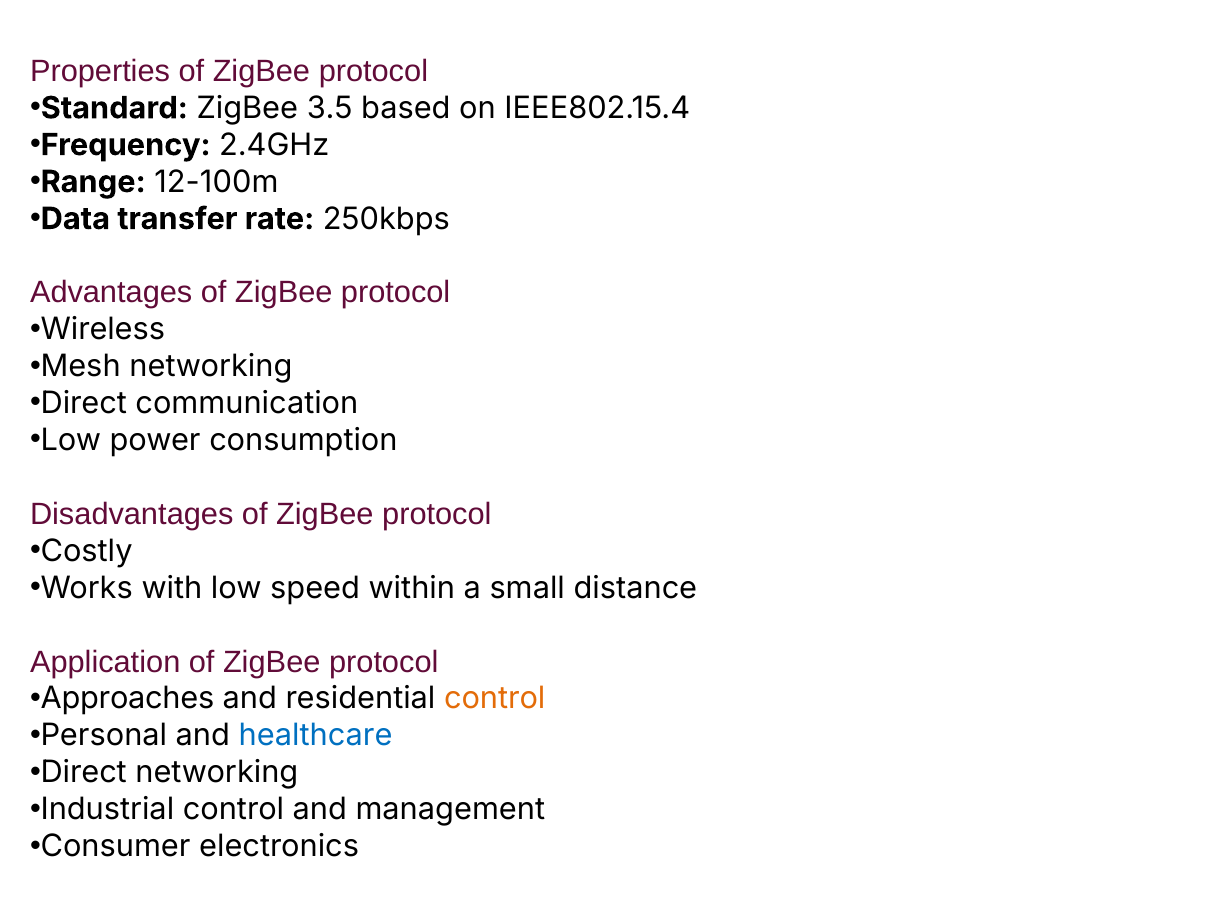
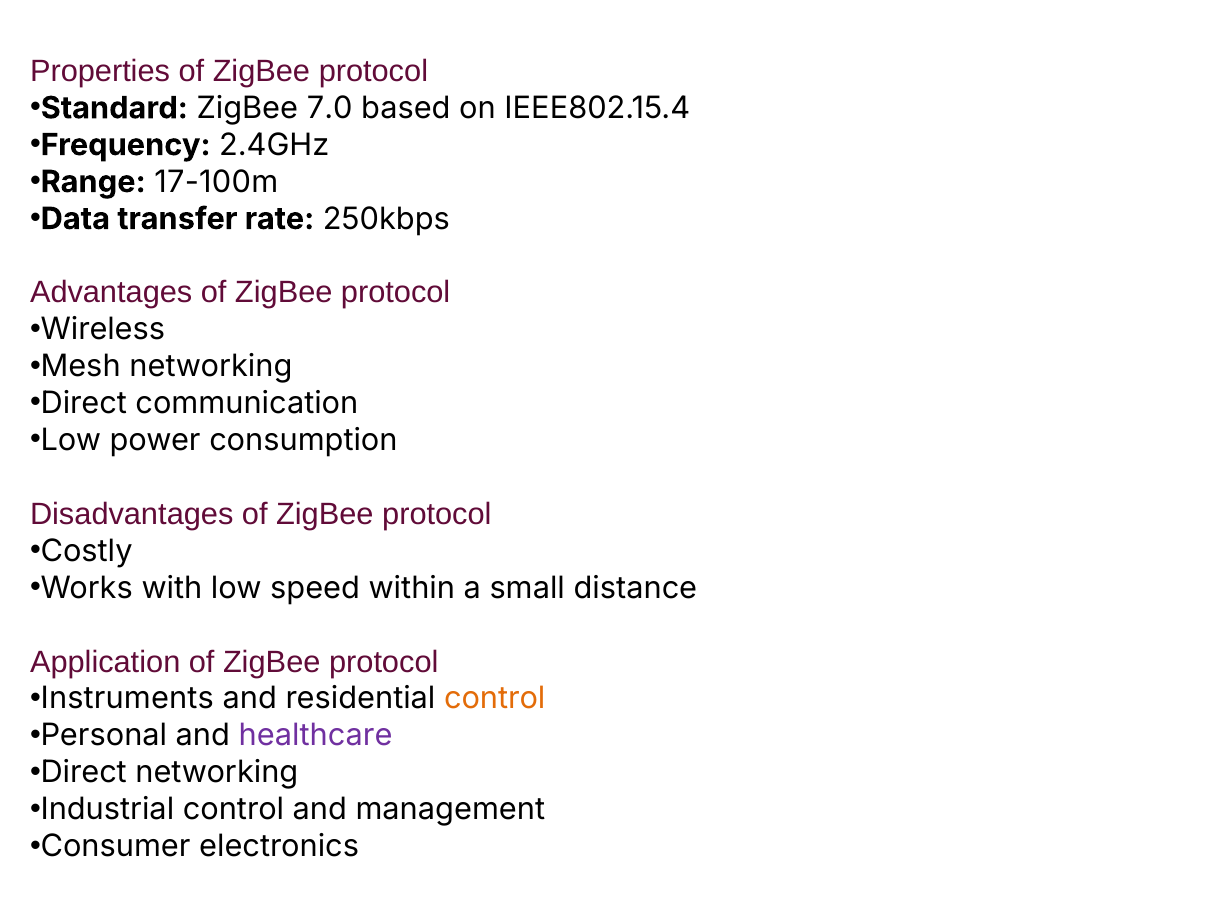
3.5: 3.5 -> 7.0
12-100m: 12-100m -> 17-100m
Approaches: Approaches -> Instruments
healthcare colour: blue -> purple
